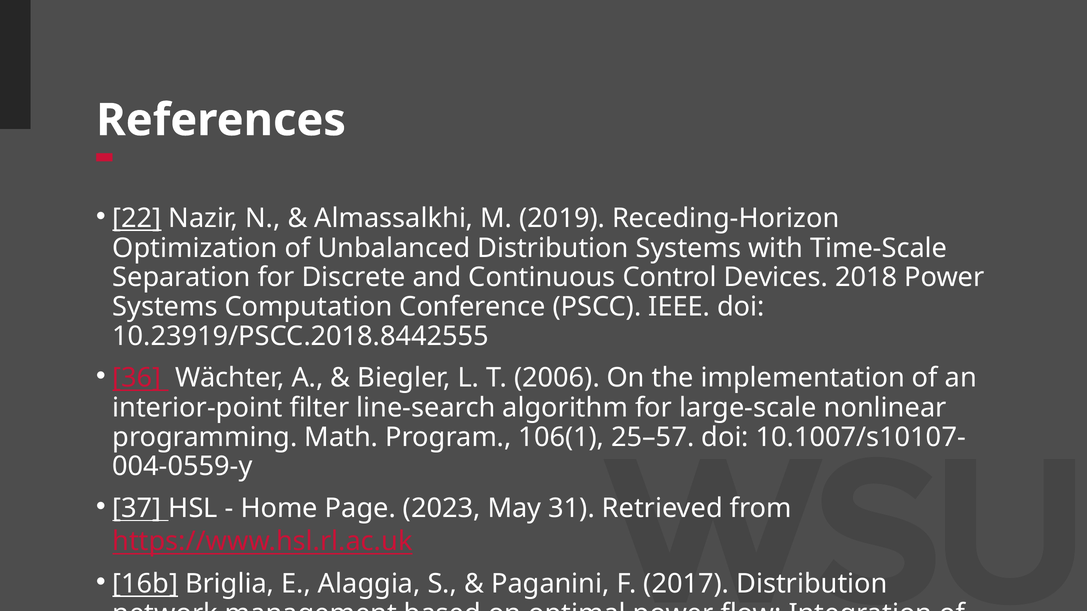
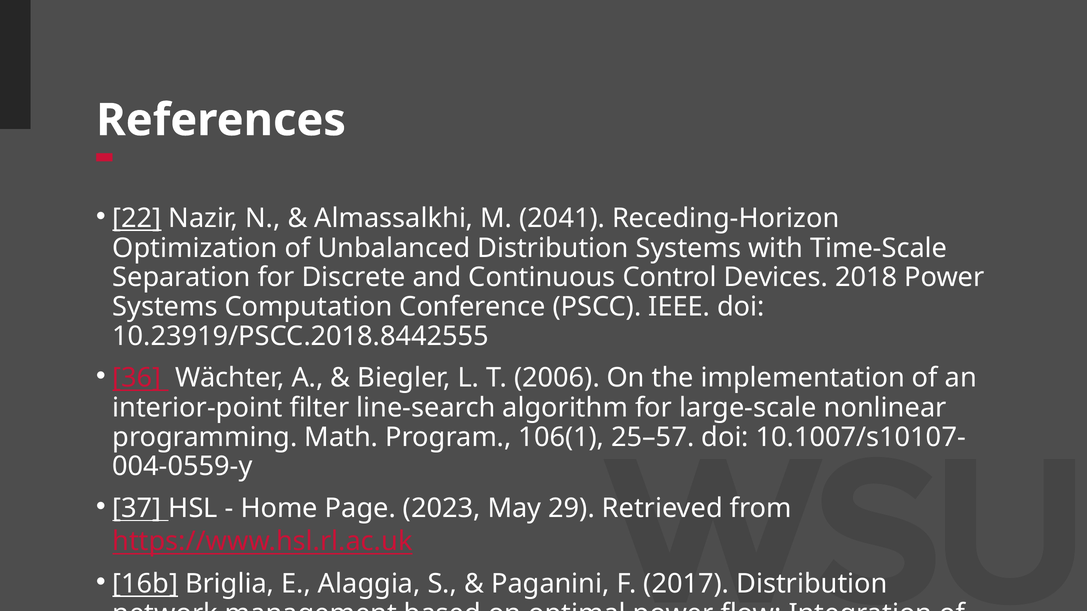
2019: 2019 -> 2041
31: 31 -> 29
